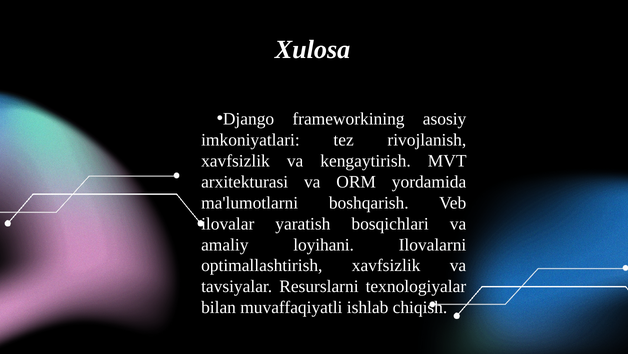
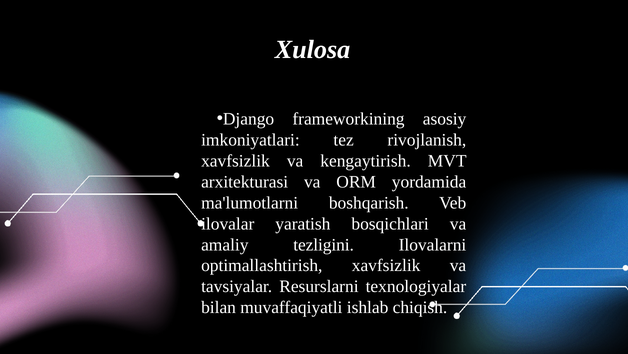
loyihani: loyihani -> tezligini
